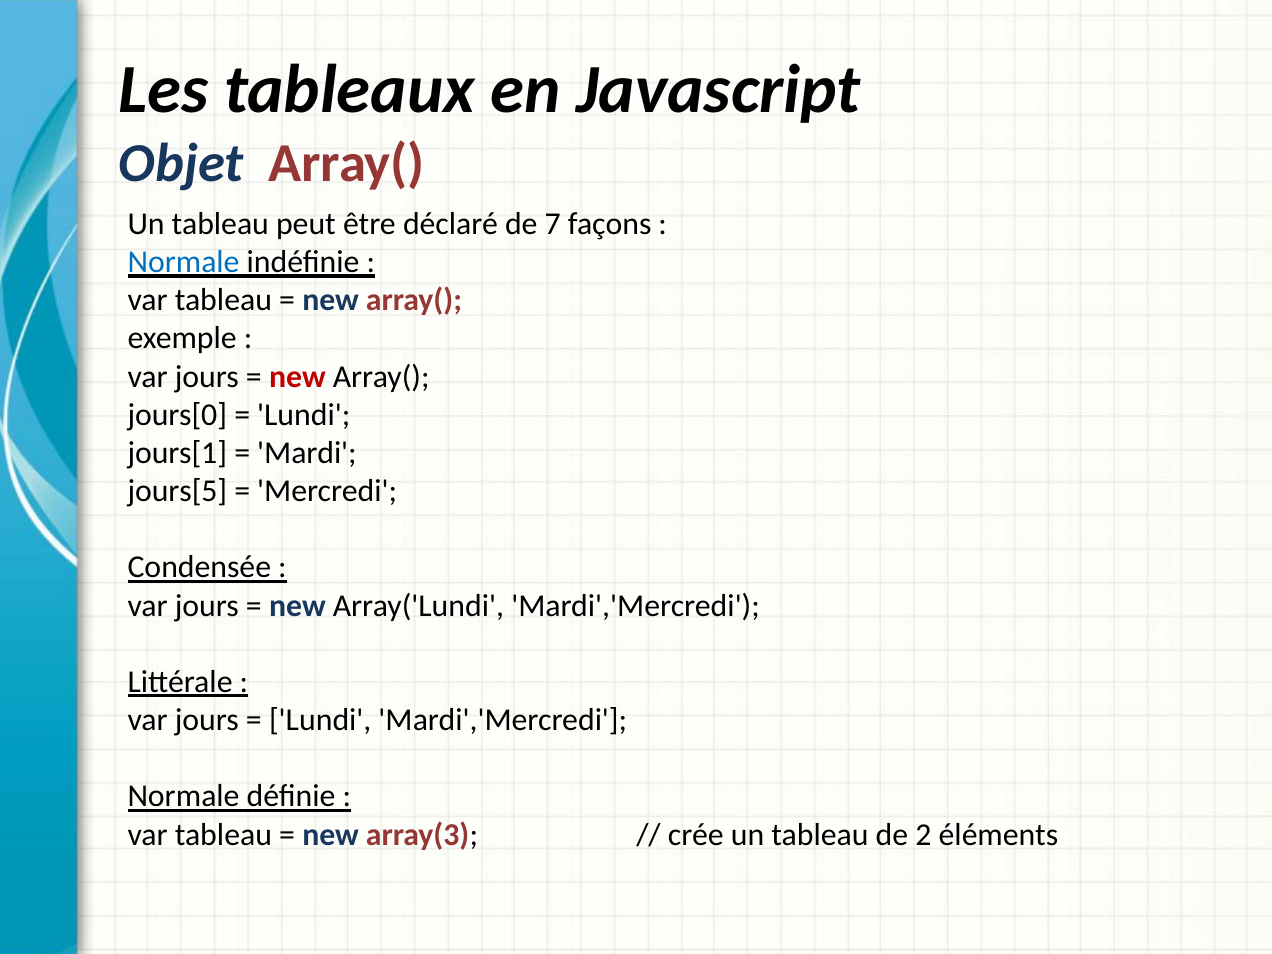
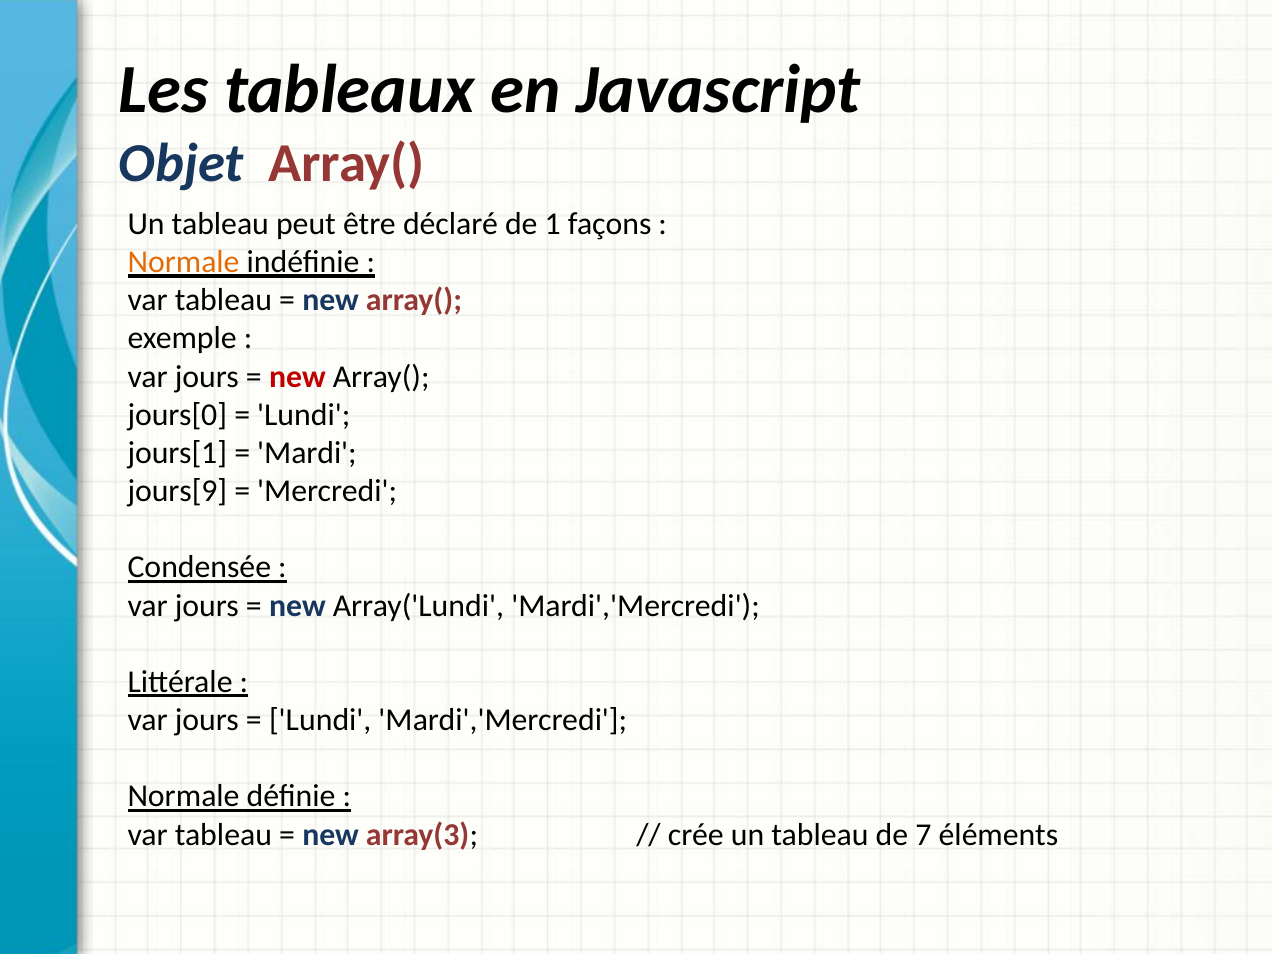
7: 7 -> 1
Normale at (184, 262) colour: blue -> orange
jours[5: jours[5 -> jours[9
2: 2 -> 7
